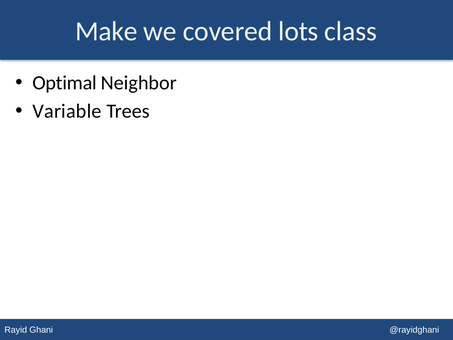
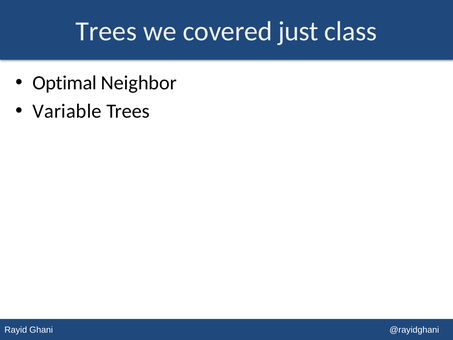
Make at (106, 31): Make -> Trees
lots: lots -> just
